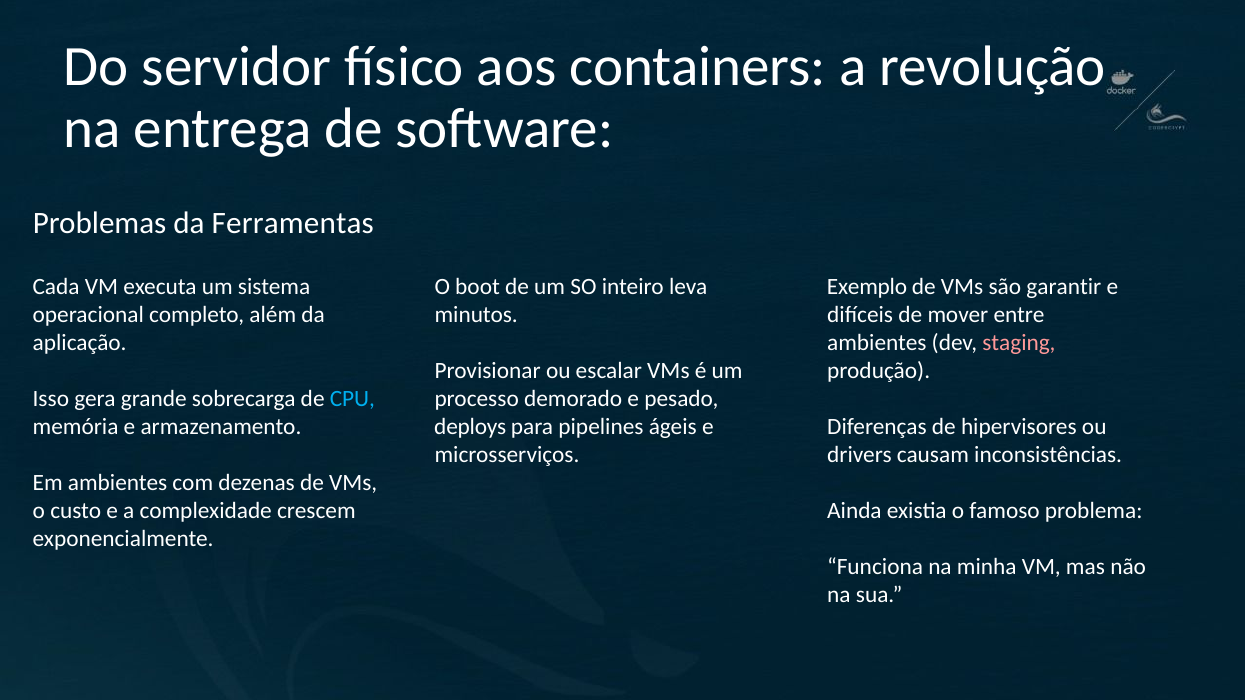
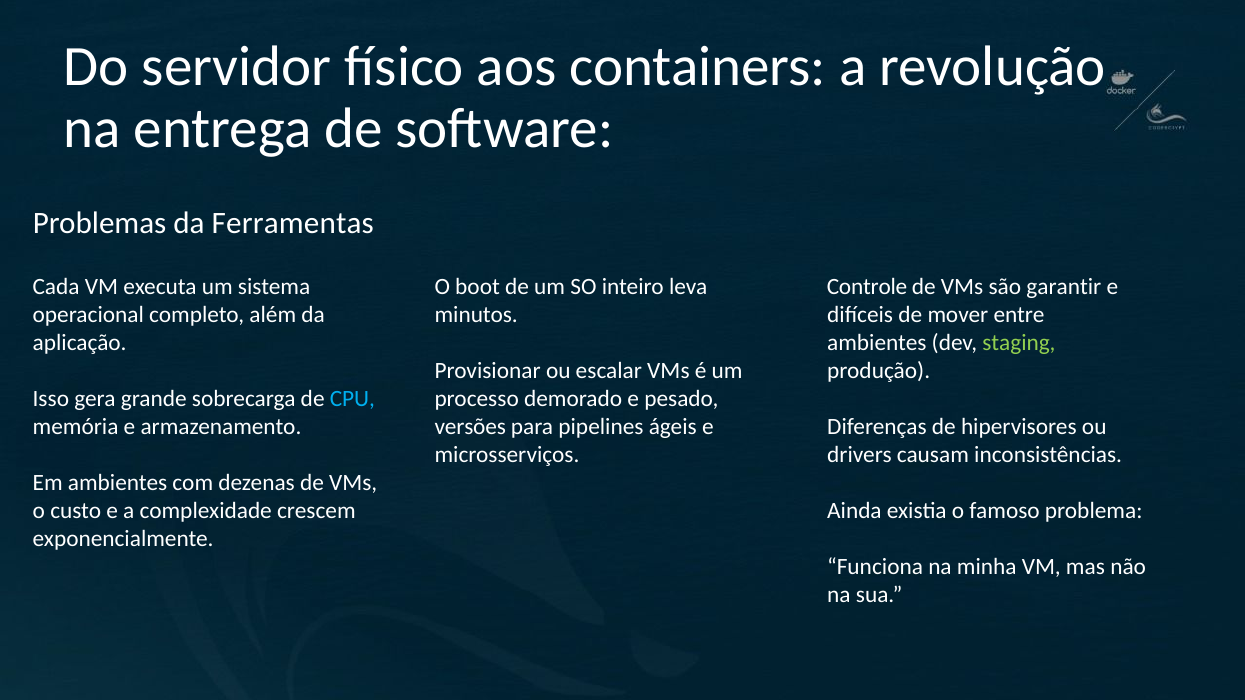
Exemplo: Exemplo -> Controle
staging colour: pink -> light green
deploys: deploys -> versões
